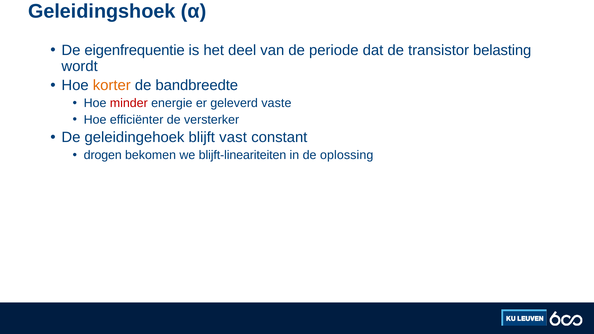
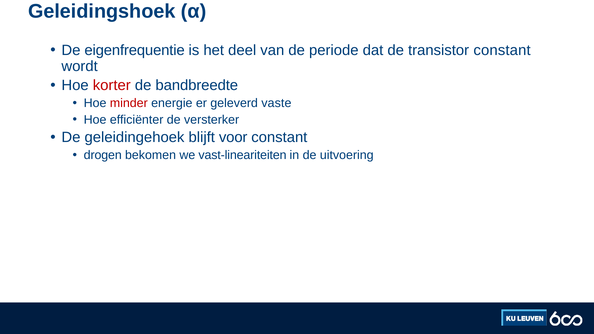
transistor belasting: belasting -> constant
korter colour: orange -> red
vast: vast -> voor
blijft-lineariteiten: blijft-lineariteiten -> vast-lineariteiten
oplossing: oplossing -> uitvoering
